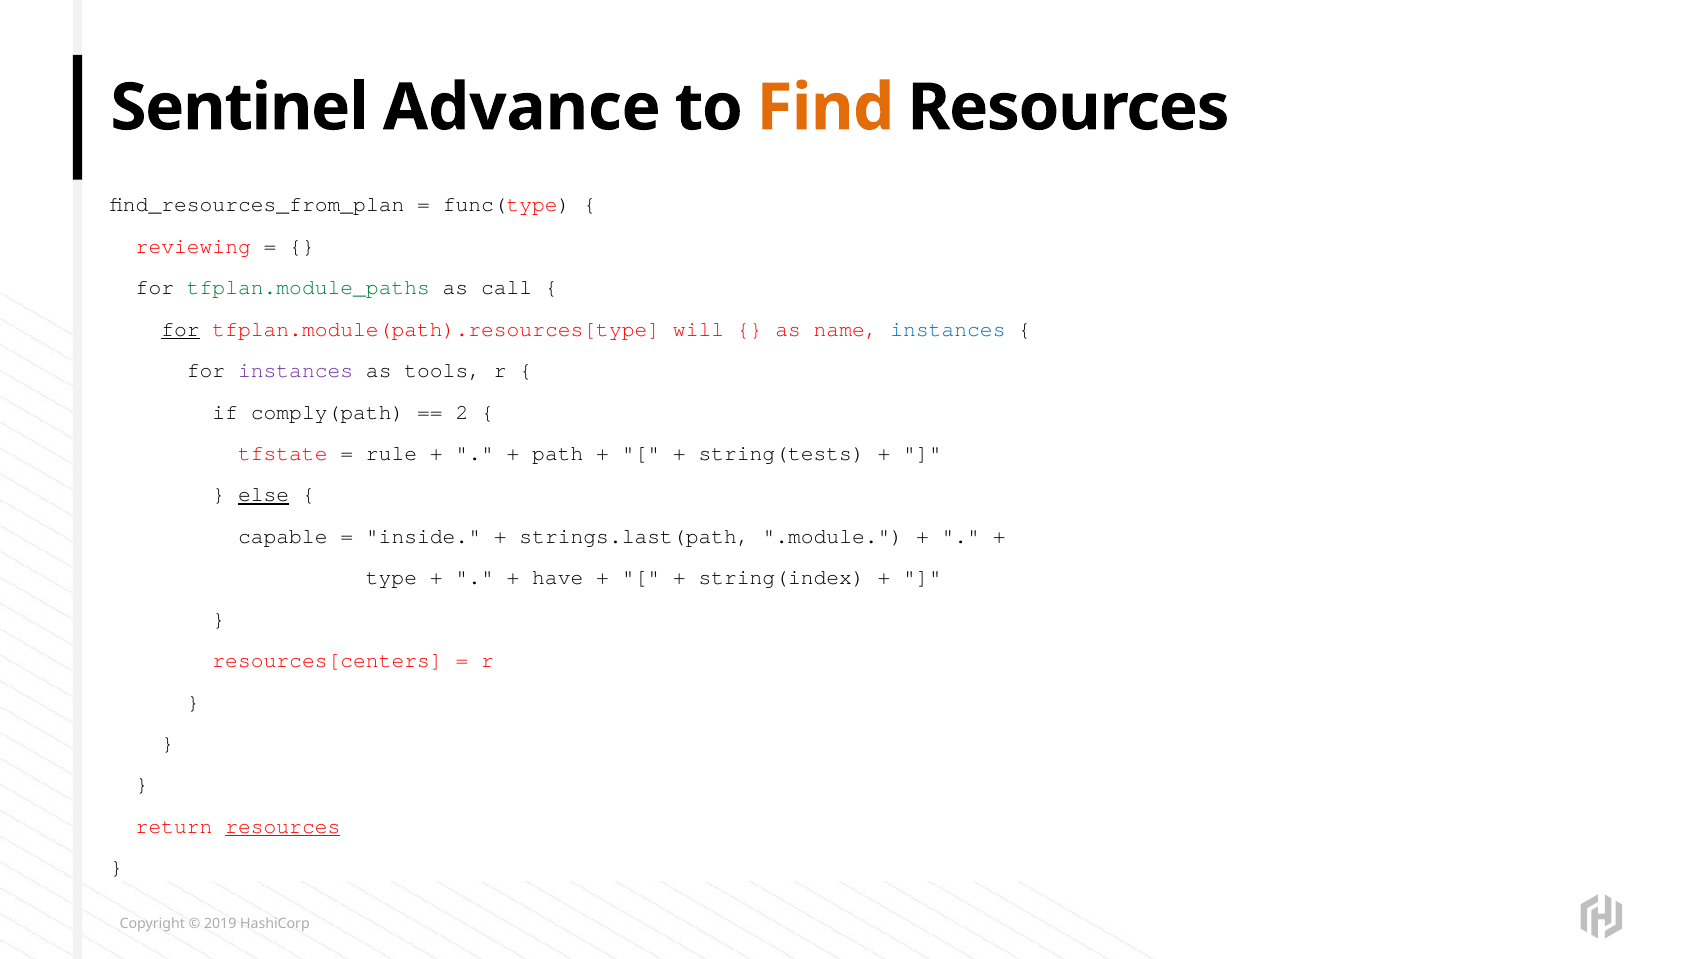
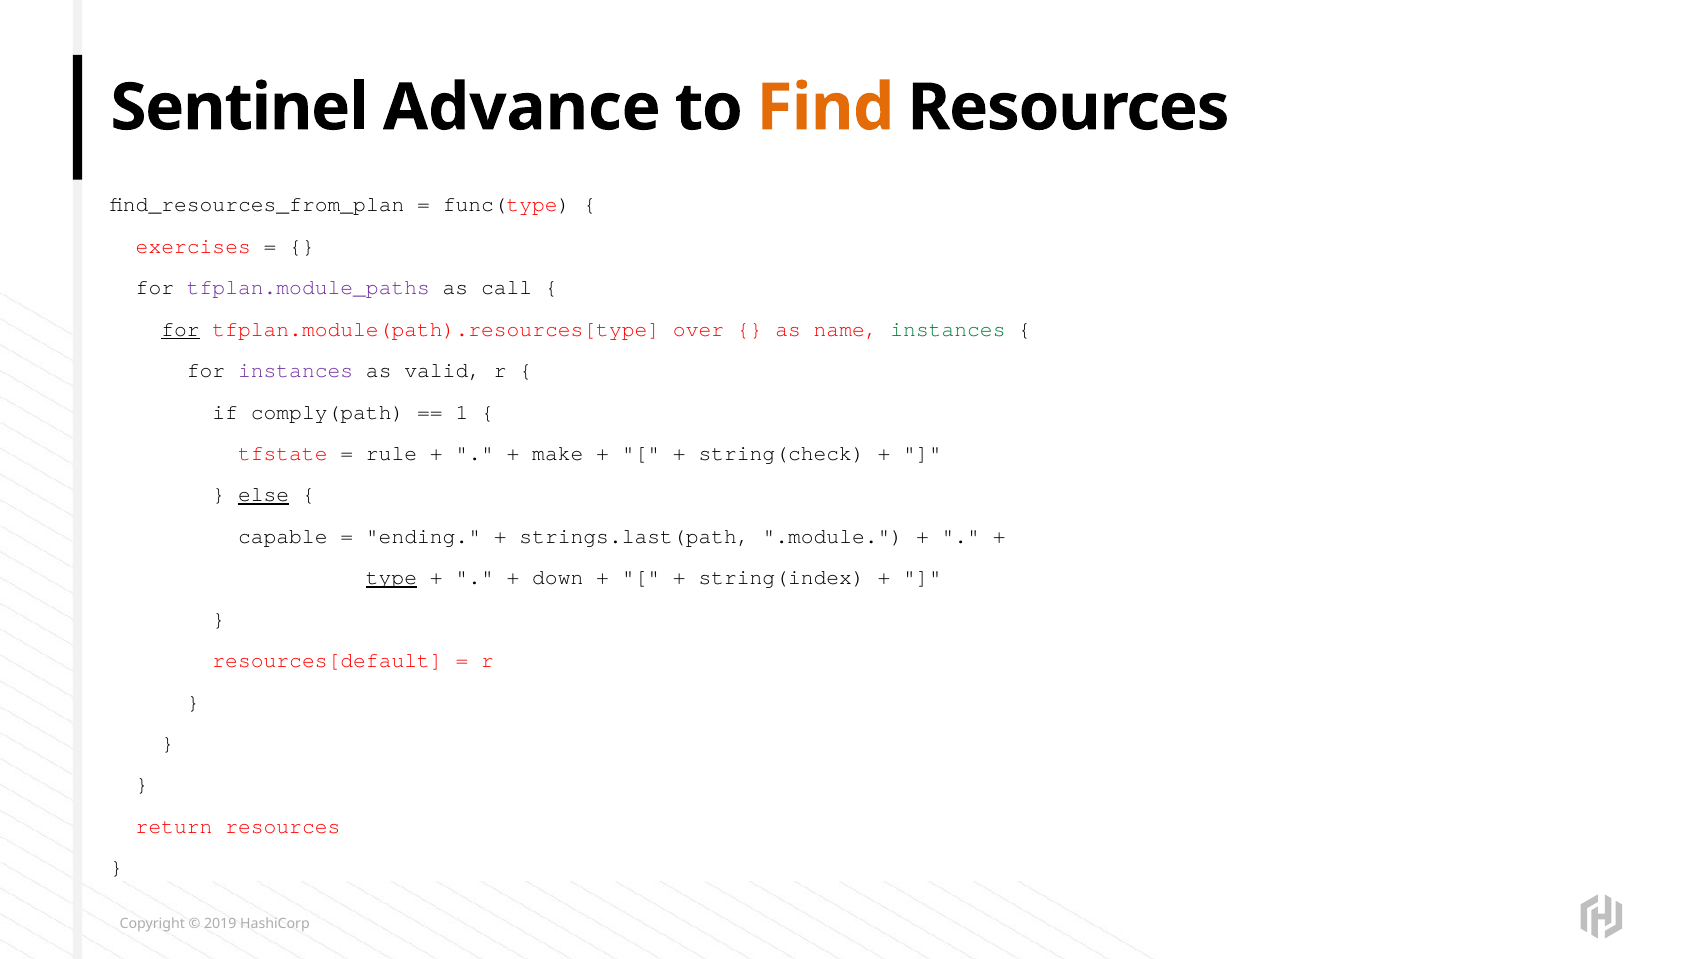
reviewing: reviewing -> exercises
tfplan.module_paths colour: green -> purple
will: will -> over
instances at (948, 329) colour: blue -> green
tools: tools -> valid
2: 2 -> 1
path: path -> make
string(tests: string(tests -> string(check
inside: inside -> ending
type underline: none -> present
have: have -> down
resources[centers: resources[centers -> resources[default
resources at (283, 826) underline: present -> none
